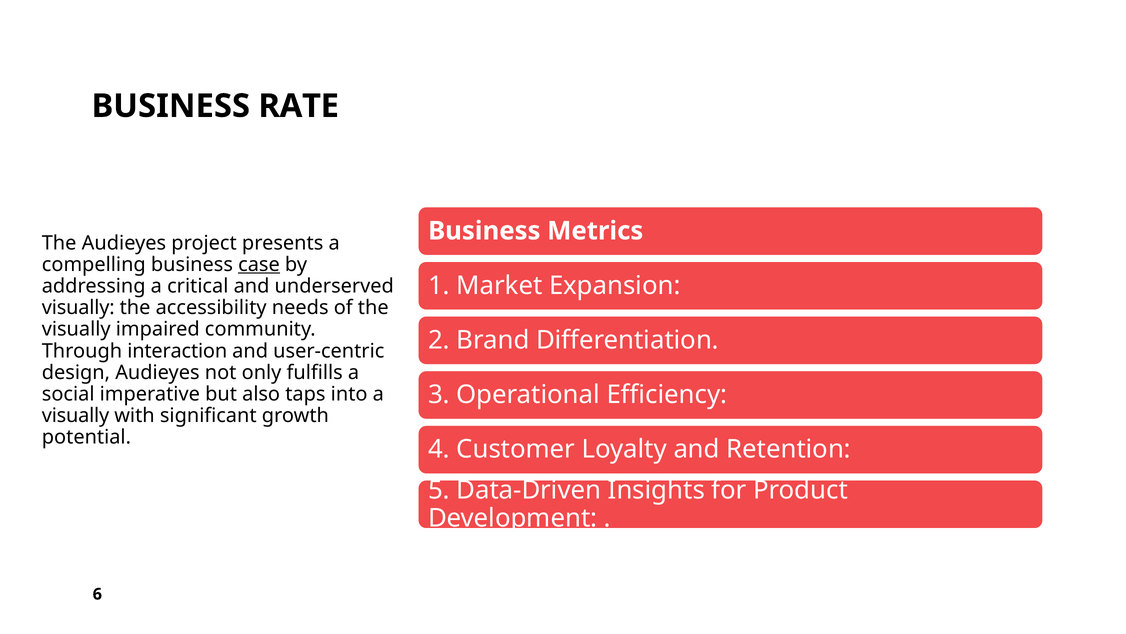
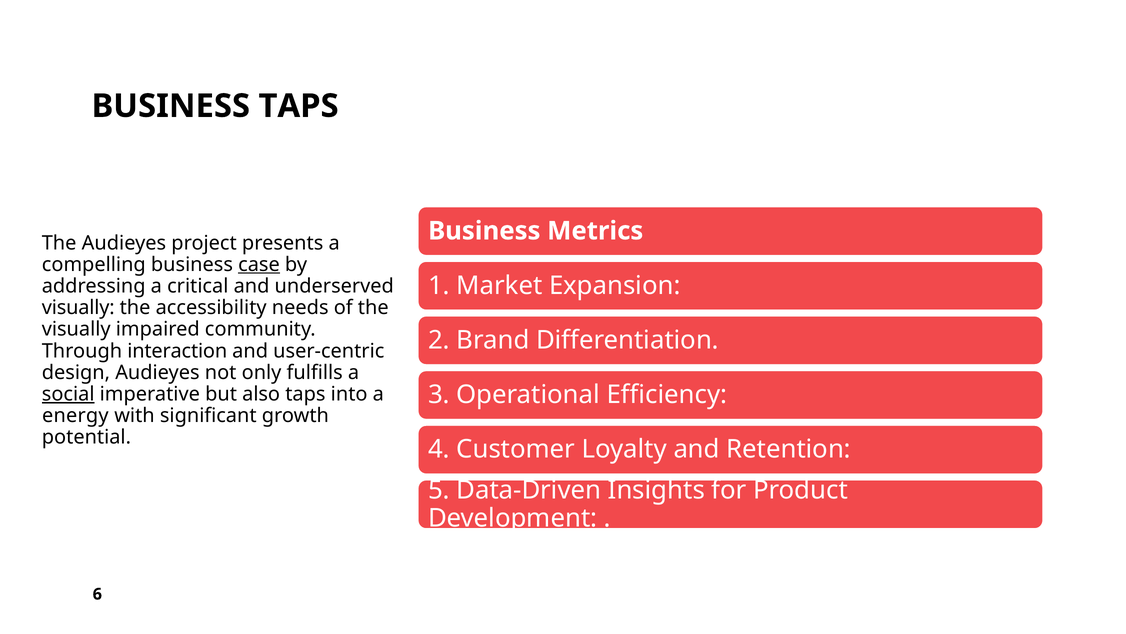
BUSINESS RATE: RATE -> TAPS
social underline: none -> present
visually at (76, 415): visually -> energy
